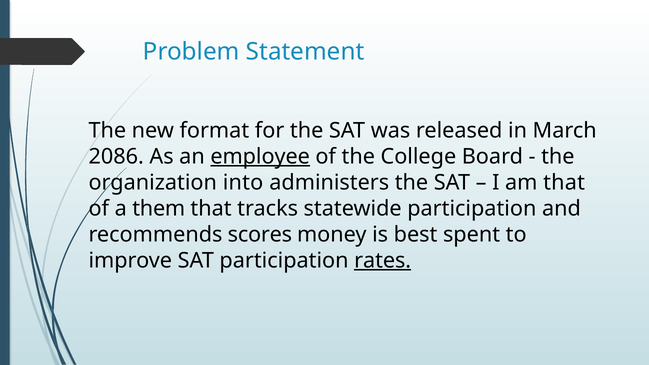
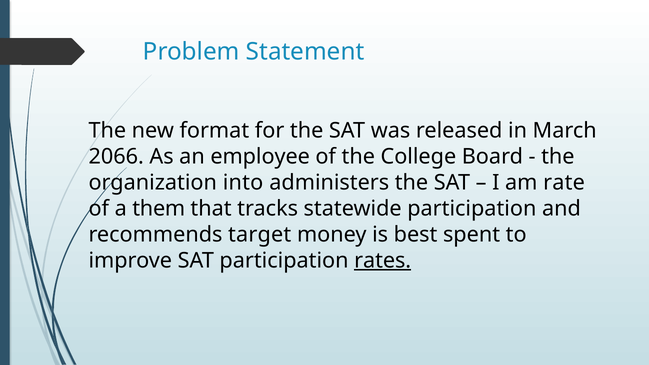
2086: 2086 -> 2066
employee underline: present -> none
am that: that -> rate
scores: scores -> target
